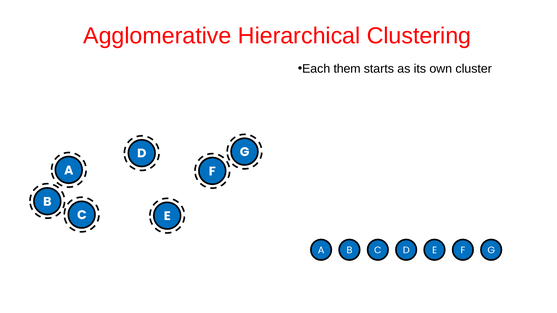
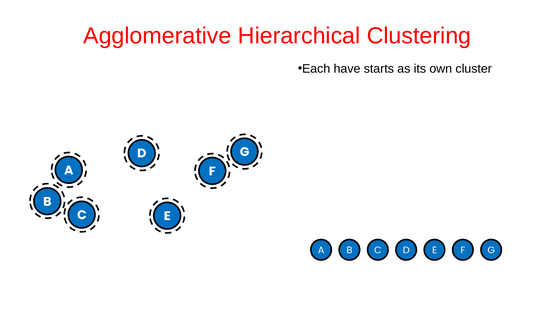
them: them -> have
